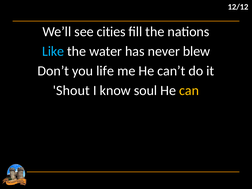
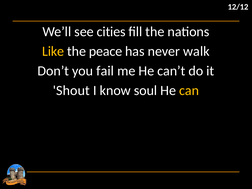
Like colour: light blue -> yellow
water: water -> peace
blew: blew -> walk
life: life -> fail
